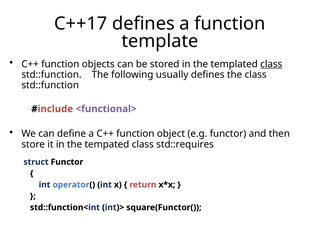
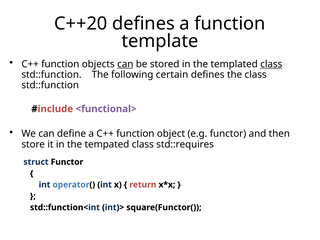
C++17: C++17 -> C++20
can at (125, 64) underline: none -> present
usually: usually -> certain
